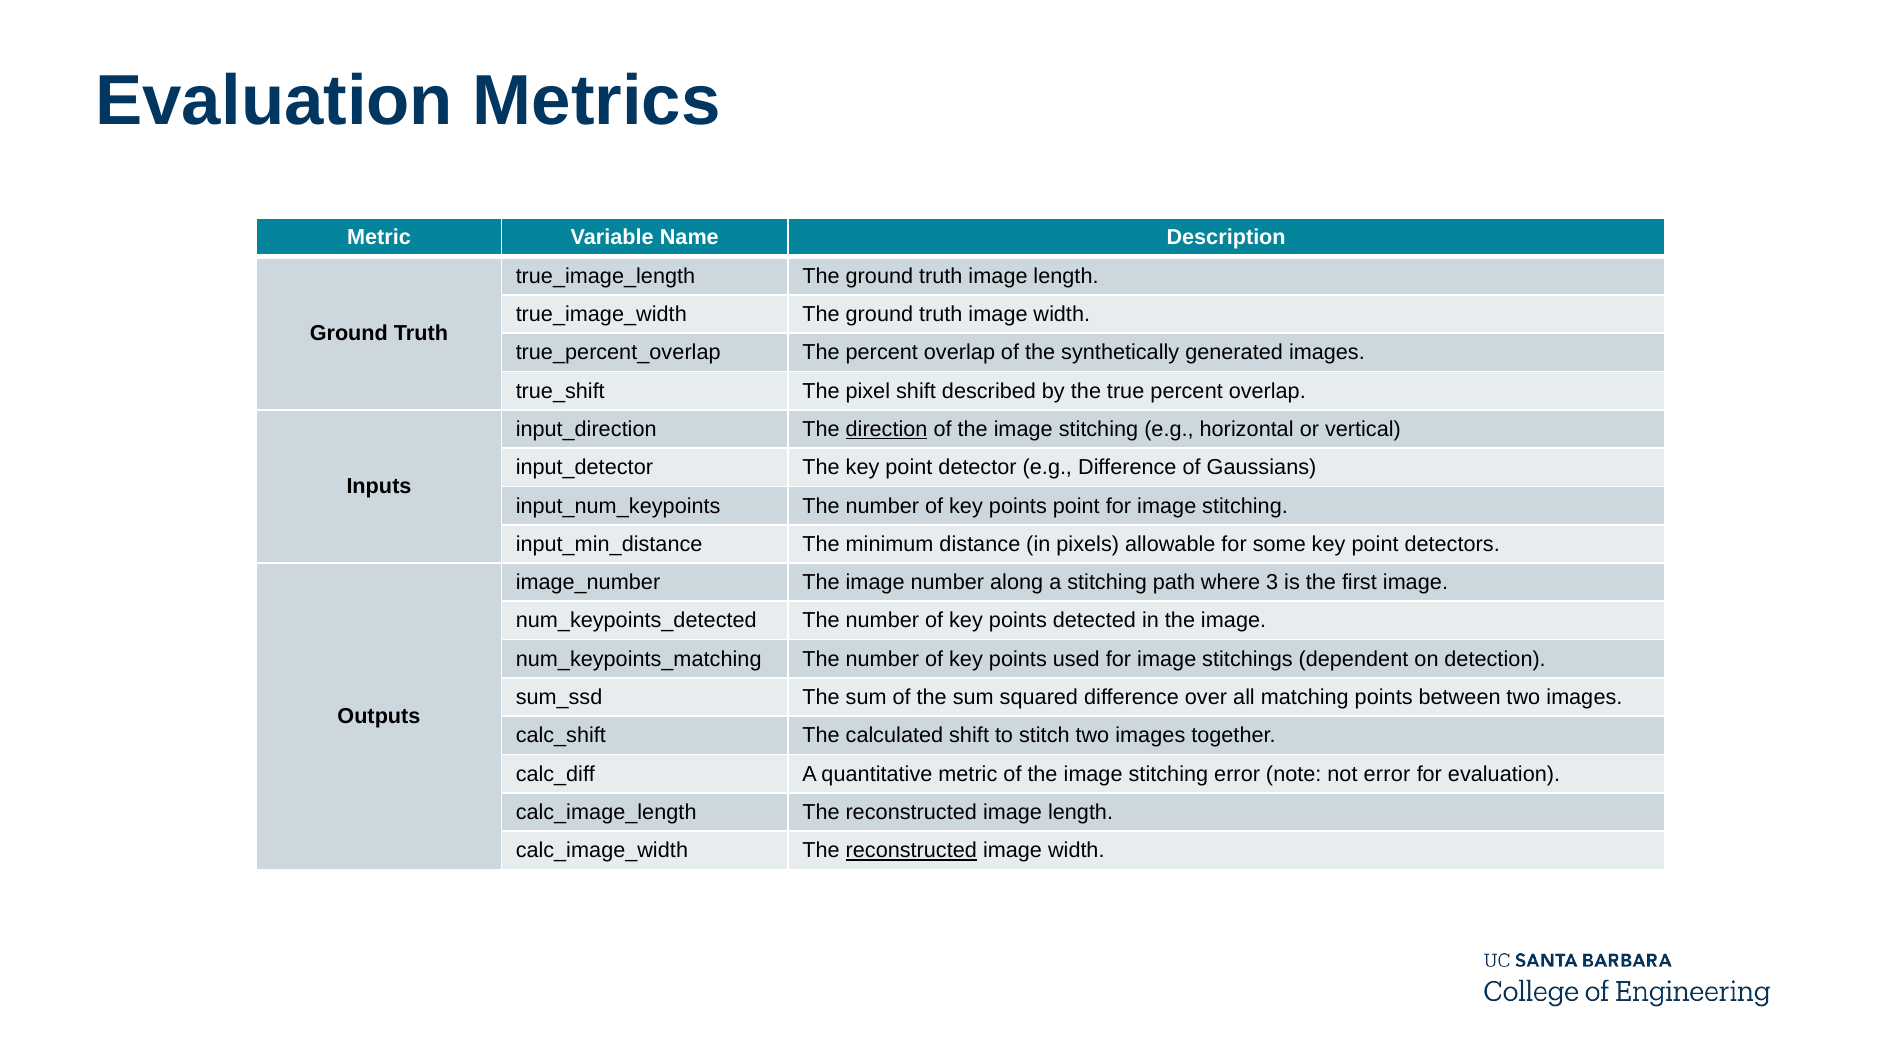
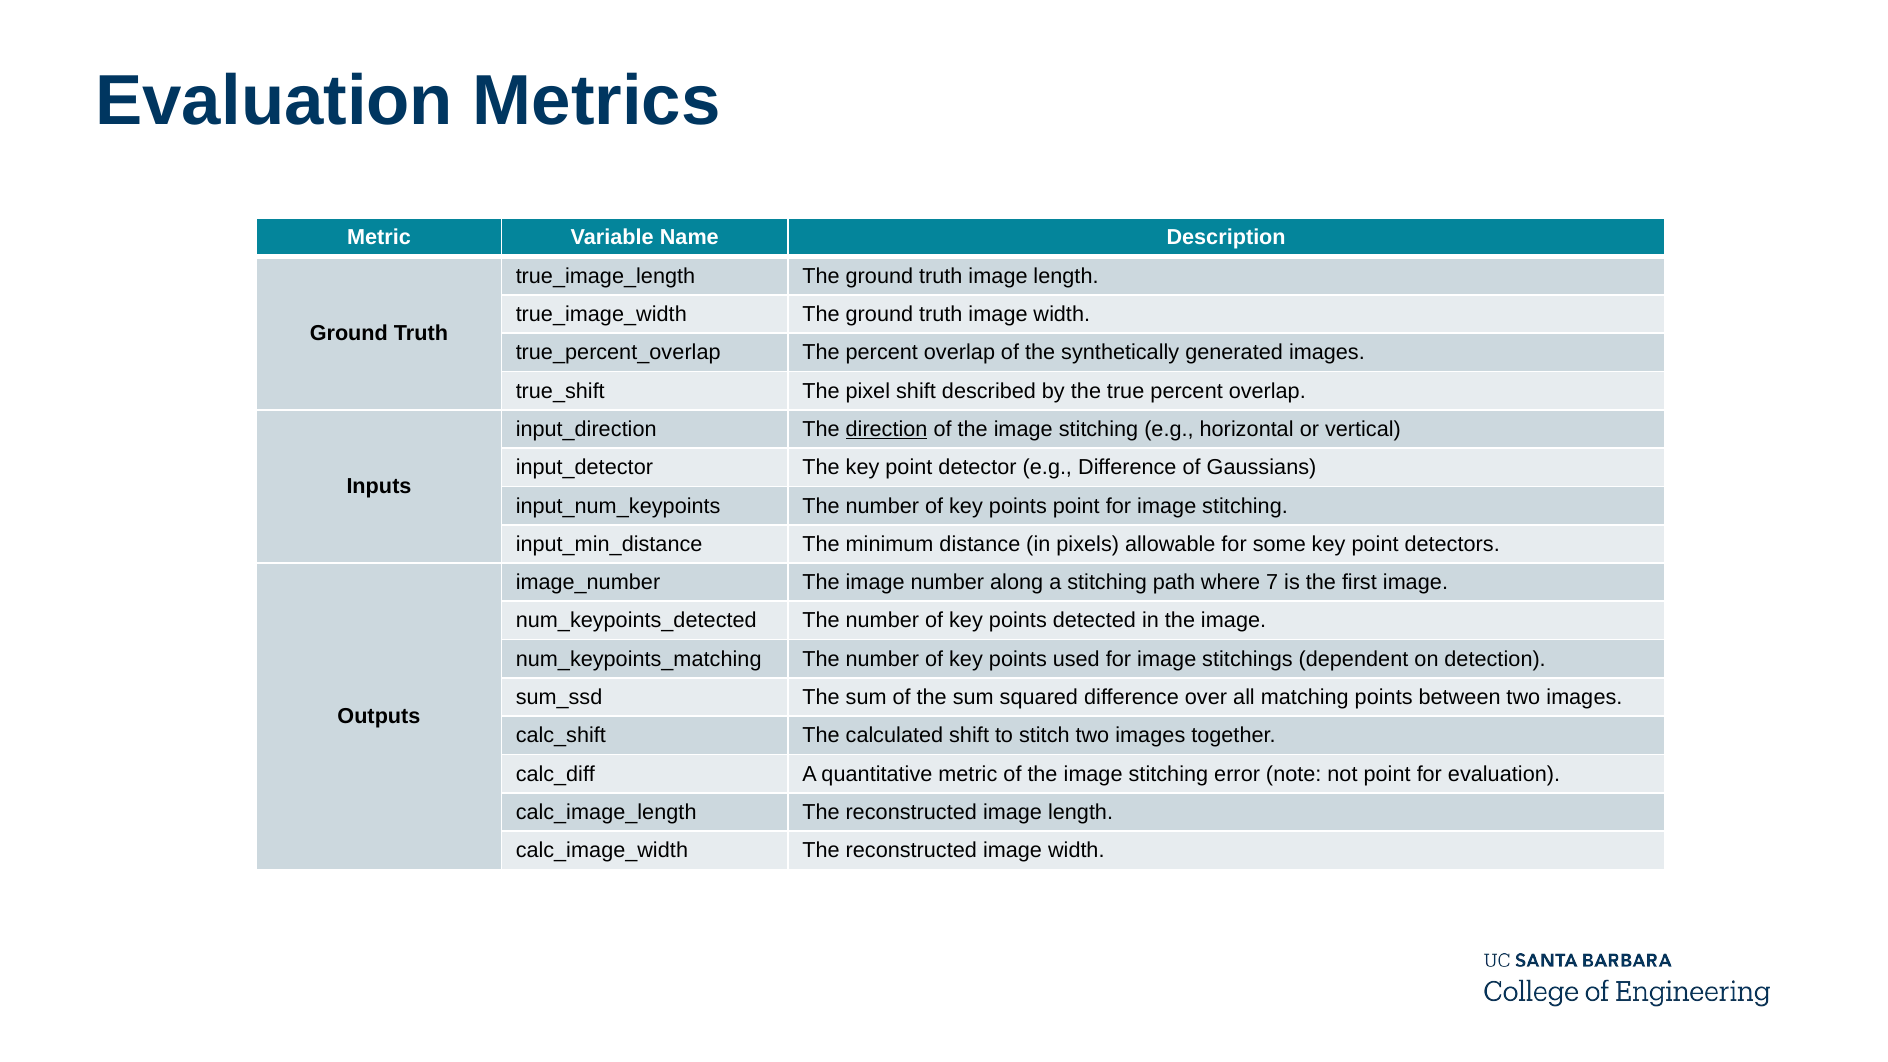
3: 3 -> 7
not error: error -> point
reconstructed at (911, 851) underline: present -> none
